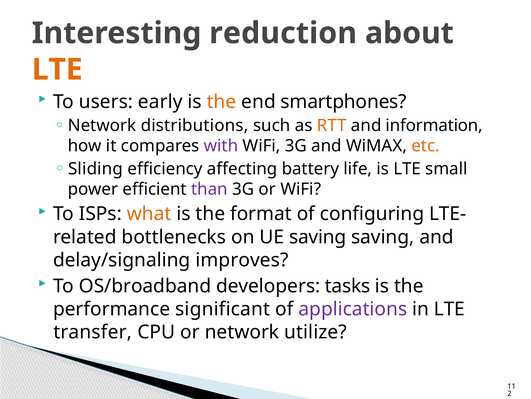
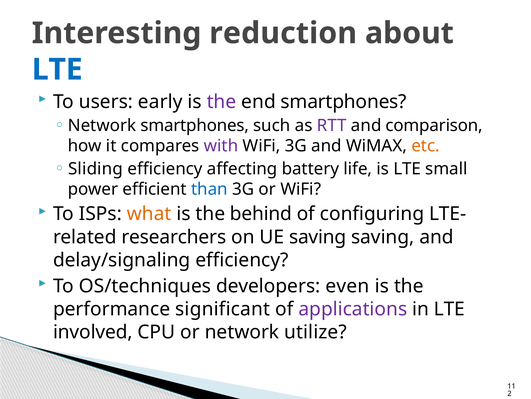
LTE at (57, 69) colour: orange -> blue
the at (221, 101) colour: orange -> purple
Network distributions: distributions -> smartphones
RTT colour: orange -> purple
information: information -> comparison
than colour: purple -> blue
format: format -> behind
bottlenecks: bottlenecks -> researchers
delay/signaling improves: improves -> efficiency
OS/broadband: OS/broadband -> OS/techniques
tasks: tasks -> even
transfer: transfer -> involved
